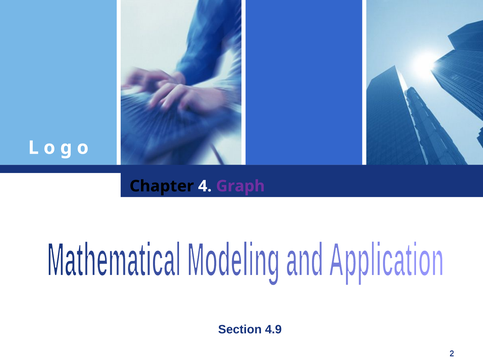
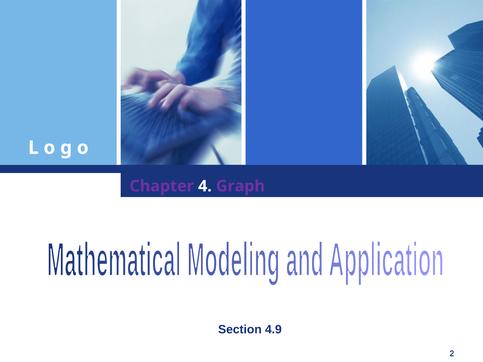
Chapter colour: black -> purple
